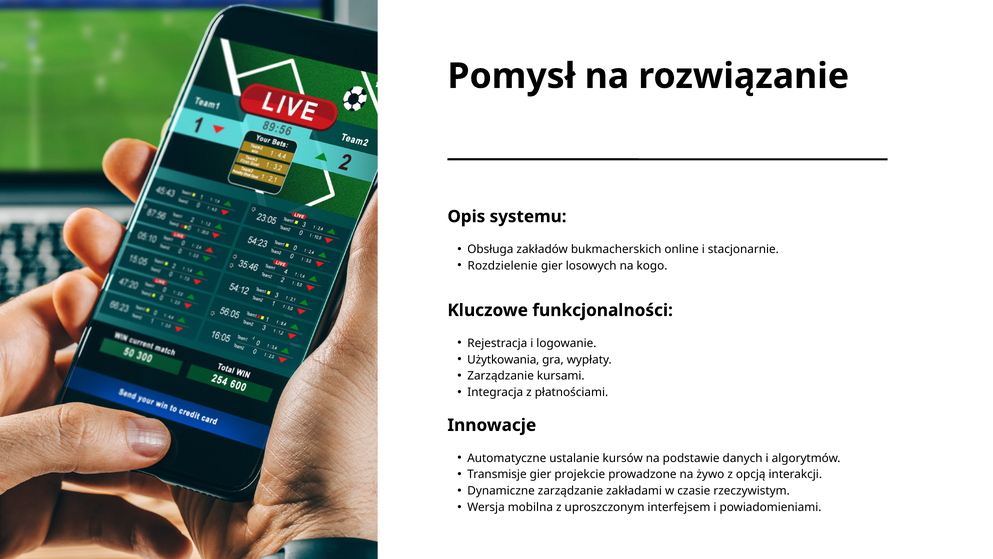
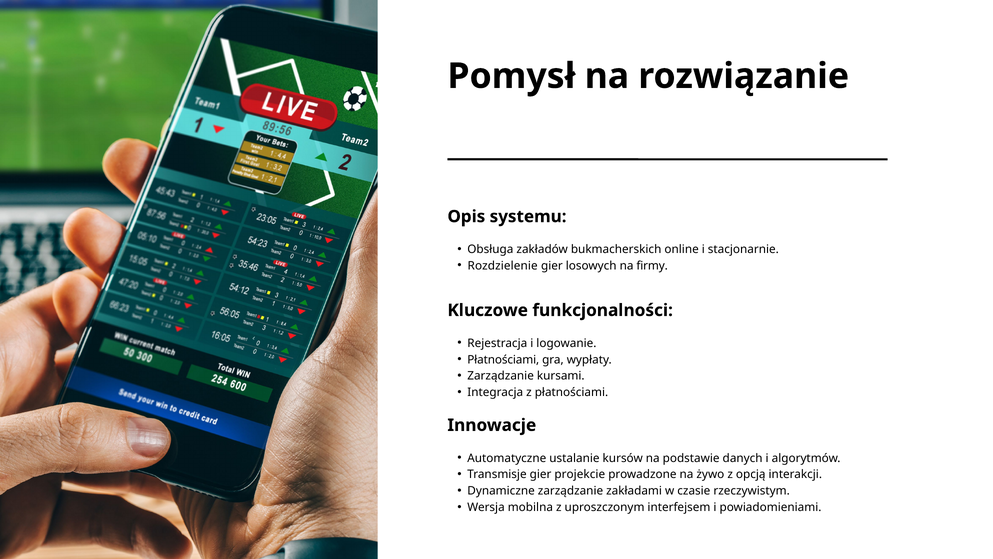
kogo: kogo -> firmy
Użytkowania at (503, 359): Użytkowania -> Płatnościami
